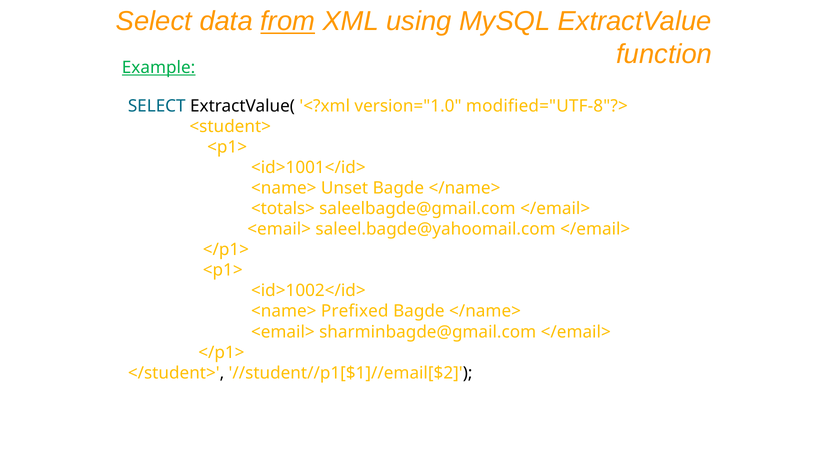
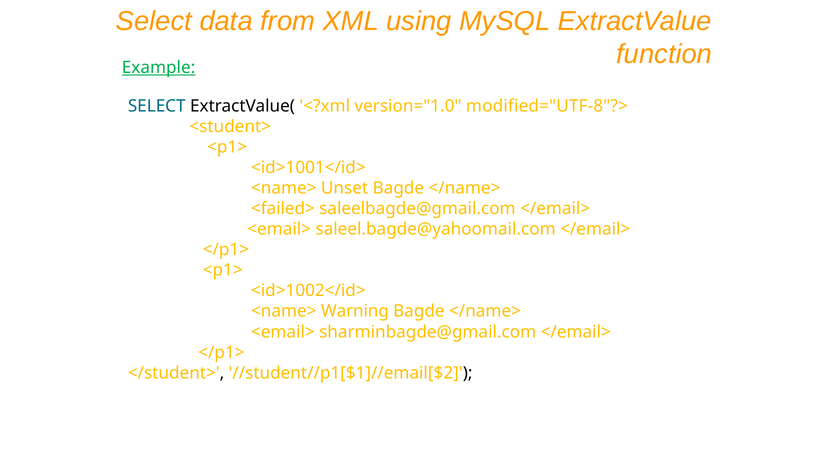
from underline: present -> none
<totals>: <totals> -> <failed>
Prefixed: Prefixed -> Warning
